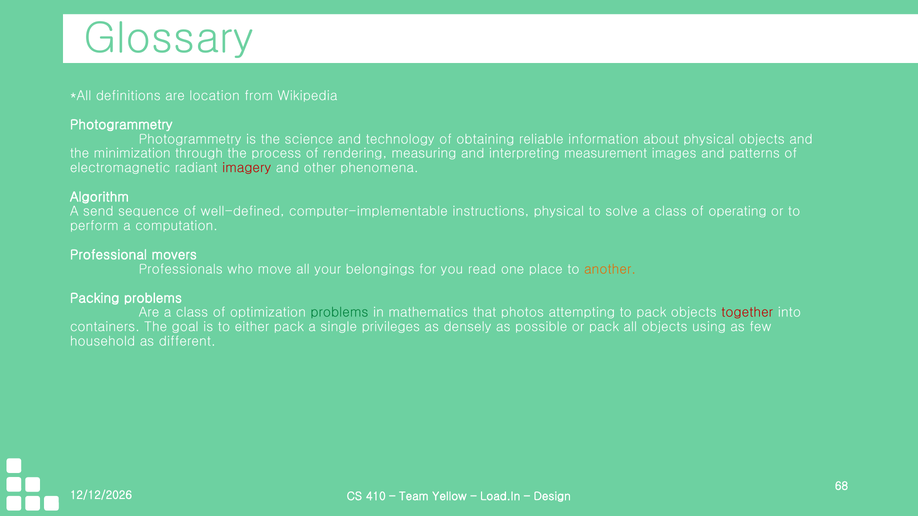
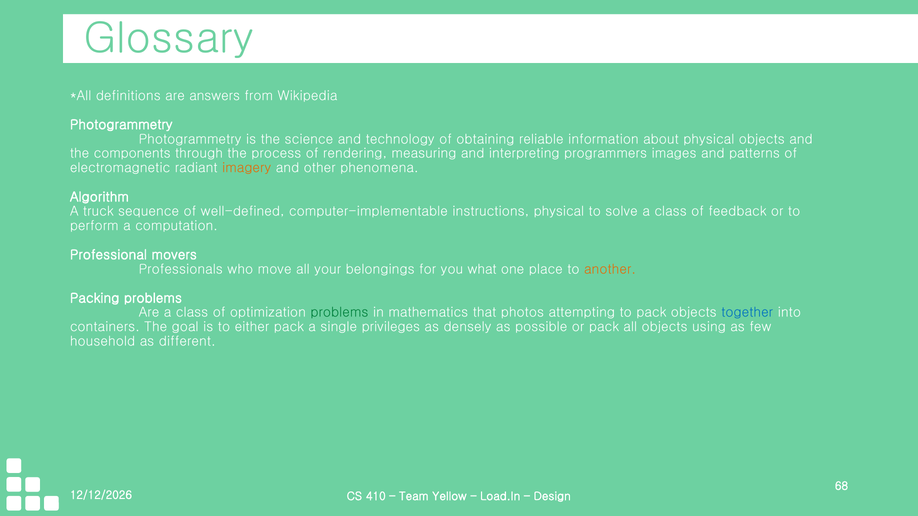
location: location -> answers
minimization: minimization -> components
measurement: measurement -> programmers
imagery colour: red -> orange
send: send -> truck
operating: operating -> feedback
read: read -> what
together colour: red -> blue
